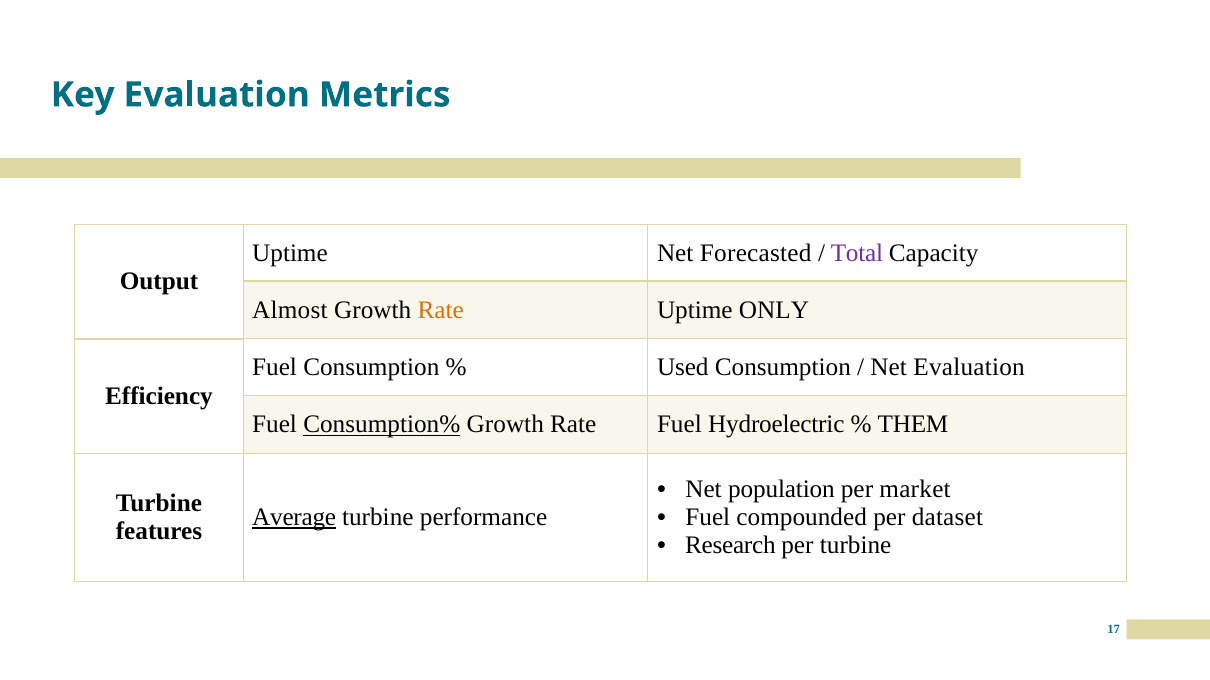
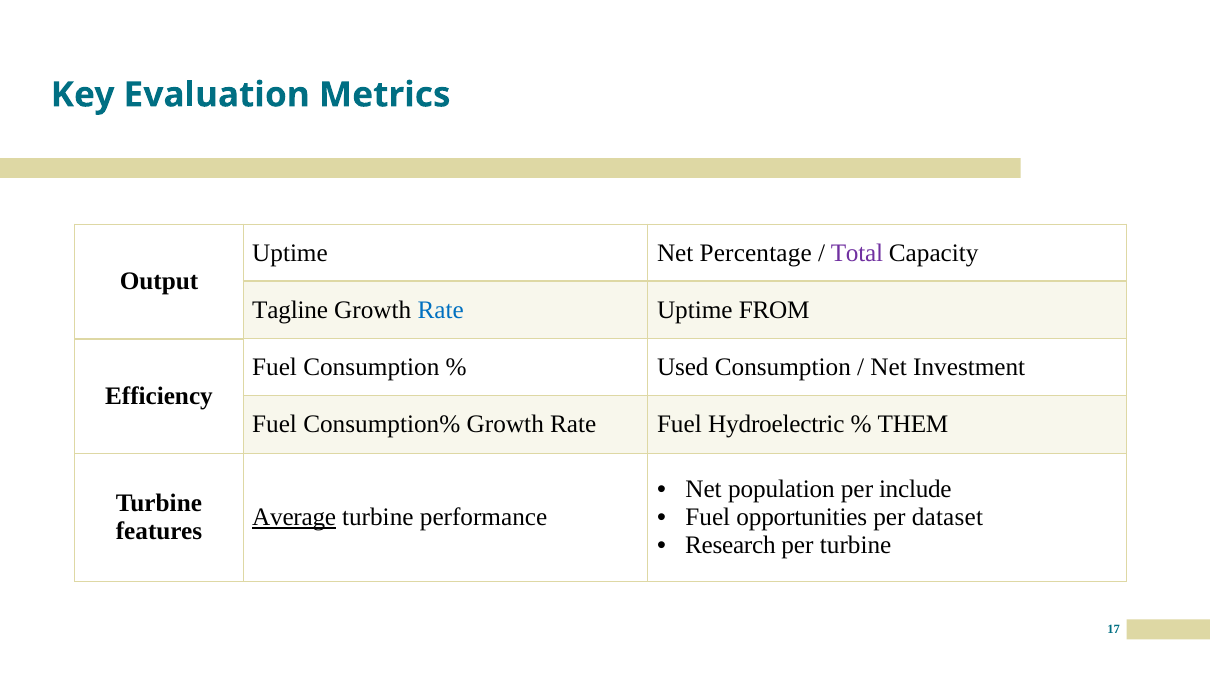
Forecasted: Forecasted -> Percentage
Almost: Almost -> Tagline
Rate at (441, 311) colour: orange -> blue
ONLY: ONLY -> FROM
Net Evaluation: Evaluation -> Investment
Consumption% underline: present -> none
market: market -> include
compounded: compounded -> opportunities
